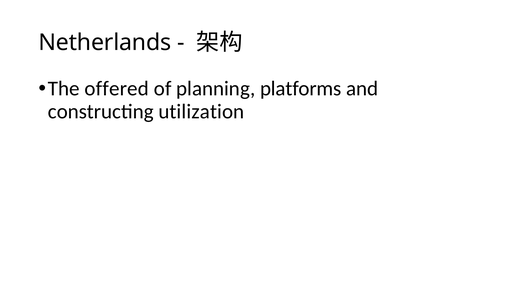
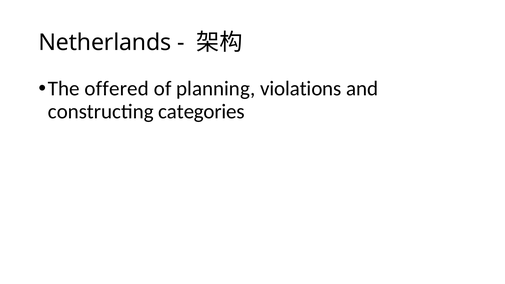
platforms: platforms -> violations
utilization: utilization -> categories
